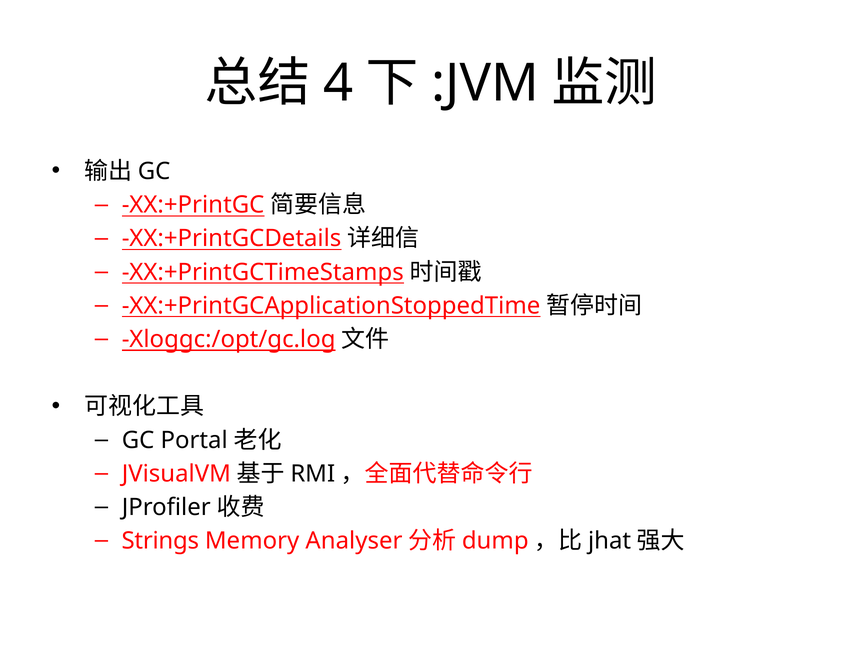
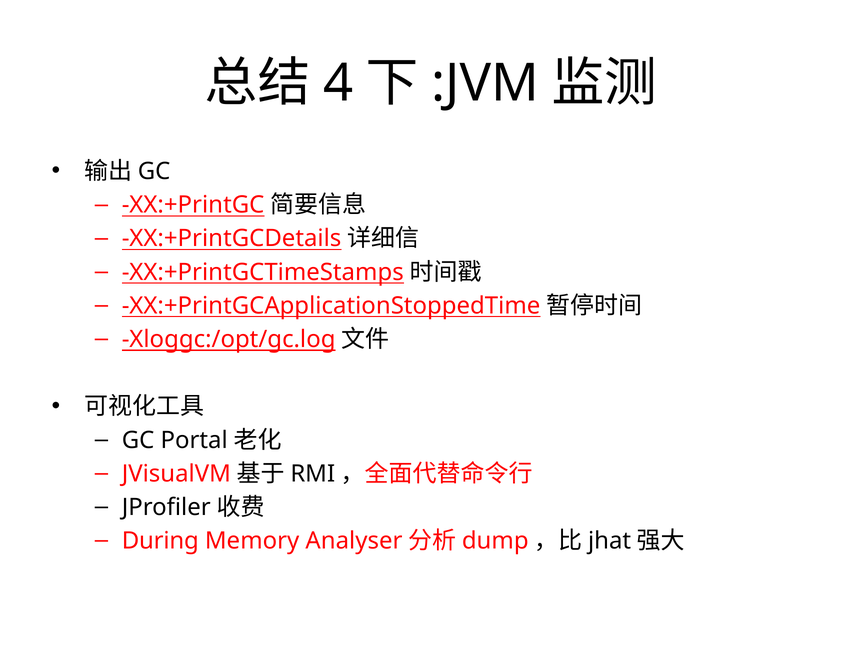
Strings: Strings -> During
